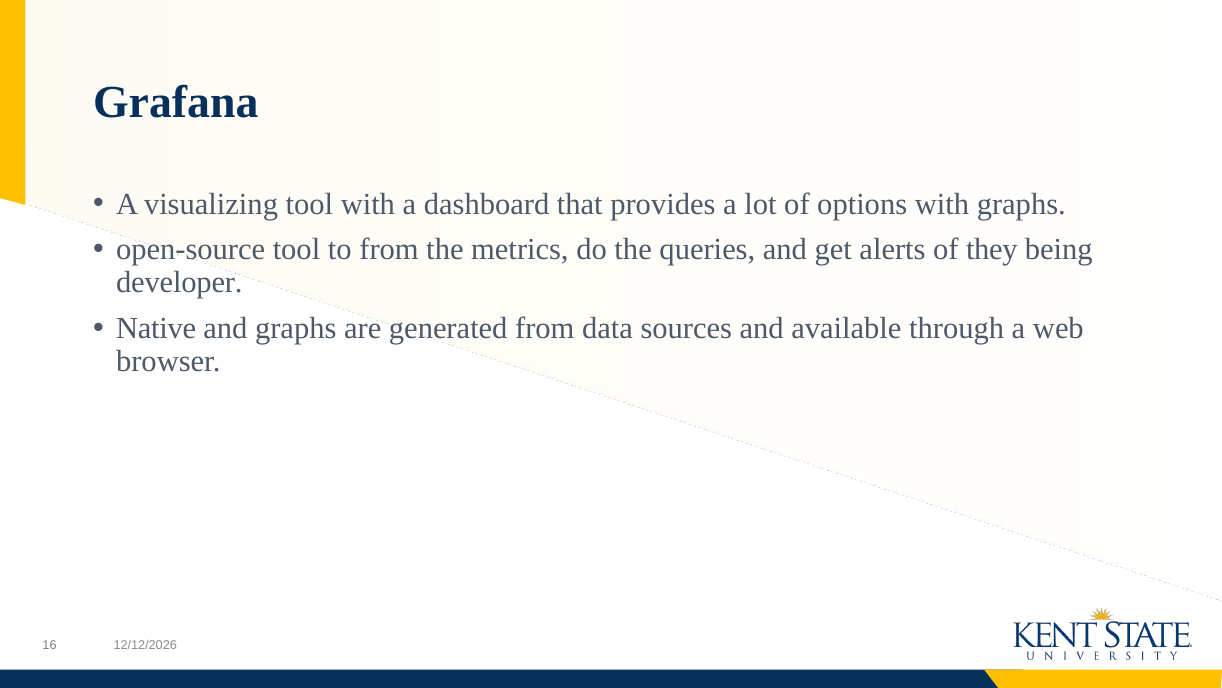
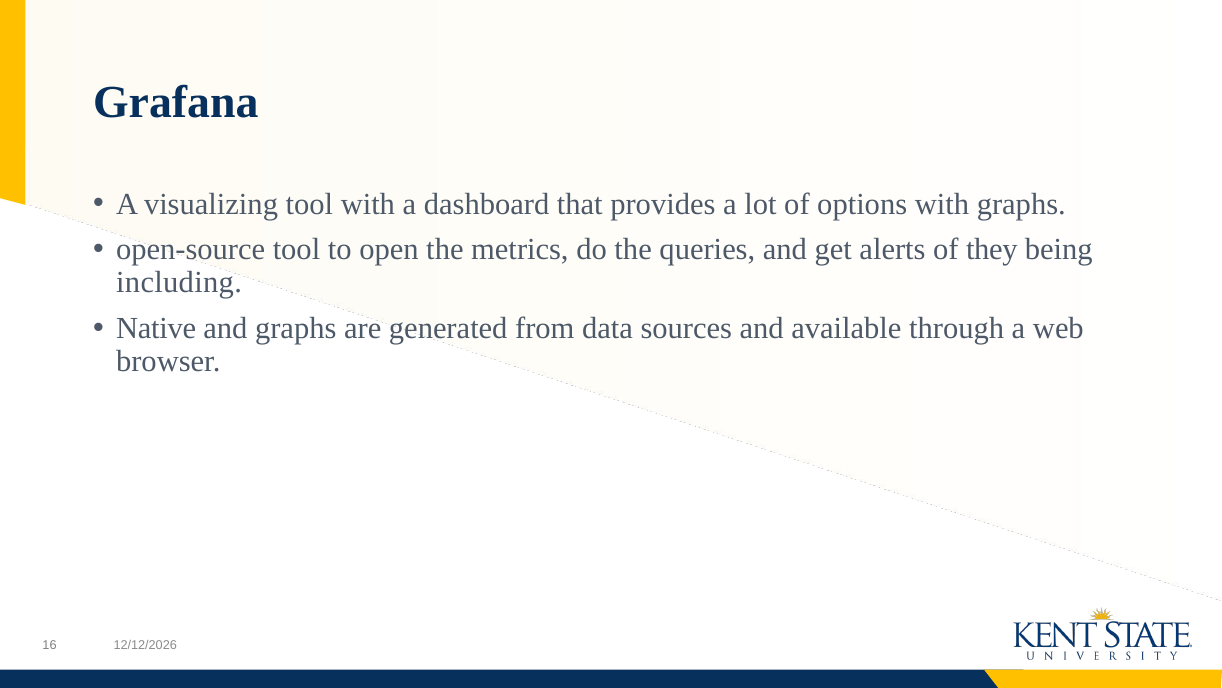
to from: from -> open
developer: developer -> including
